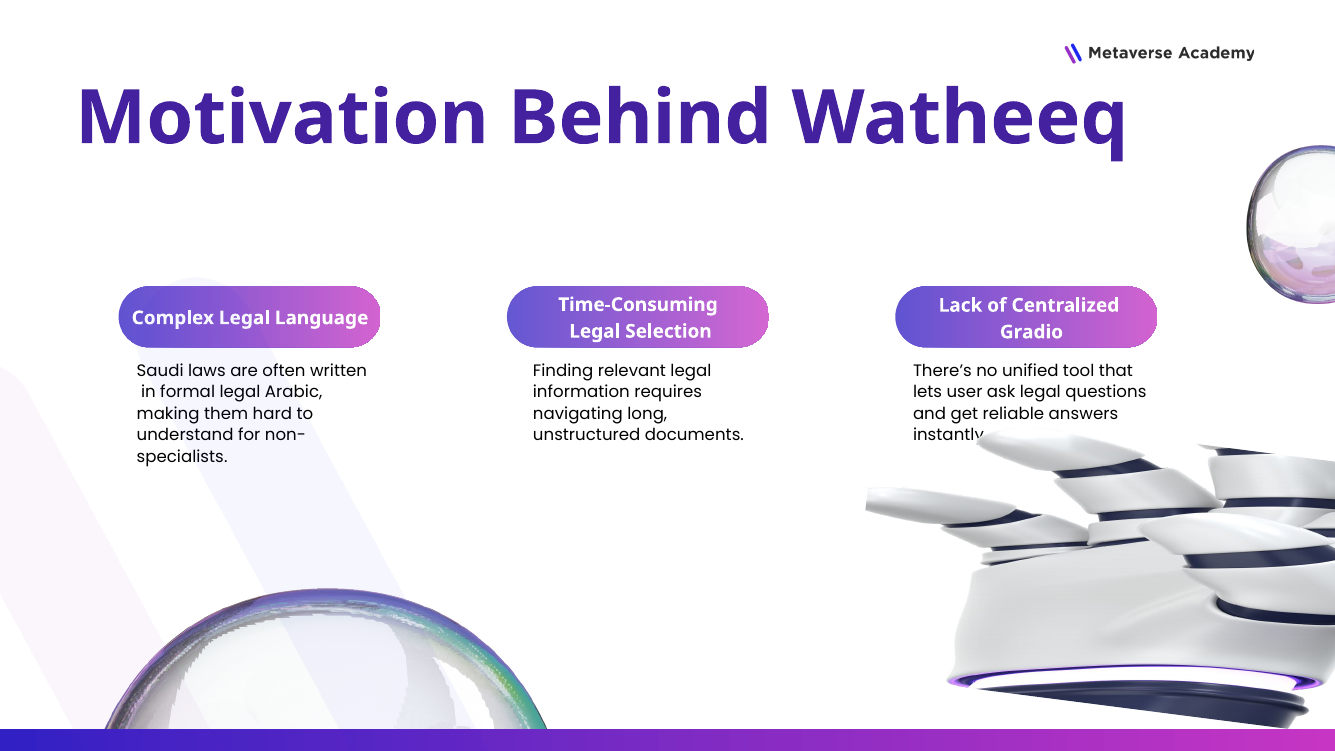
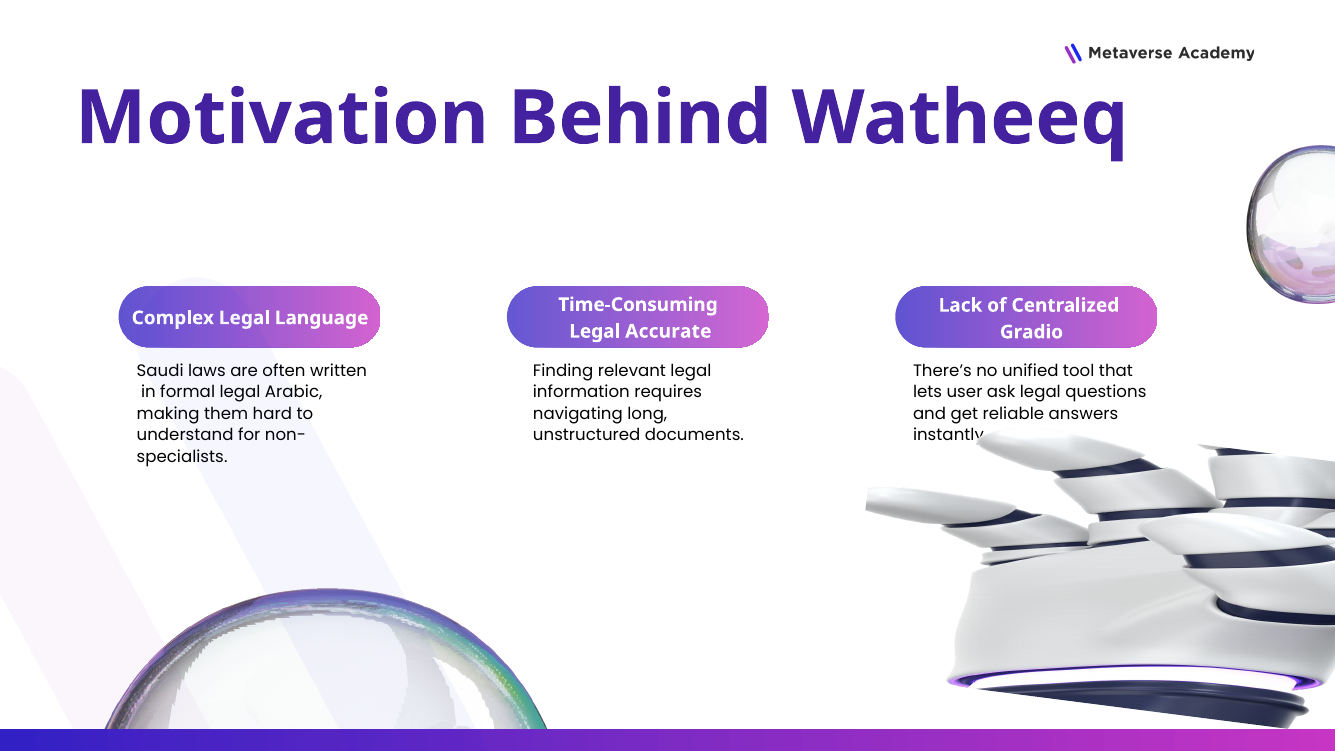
Selection: Selection -> Accurate
